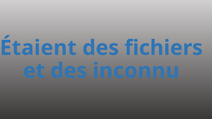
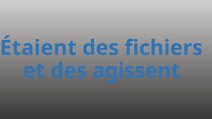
inconnu: inconnu -> agissent
